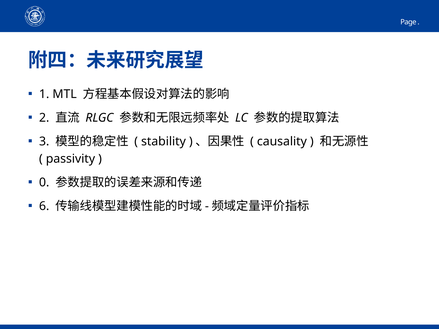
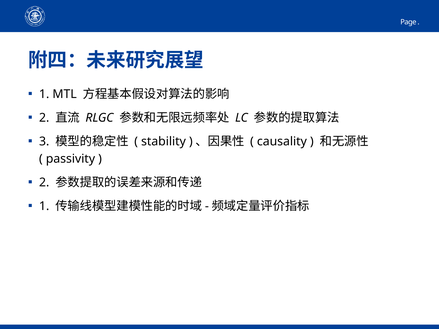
0 at (44, 183): 0 -> 2
6 at (44, 206): 6 -> 1
